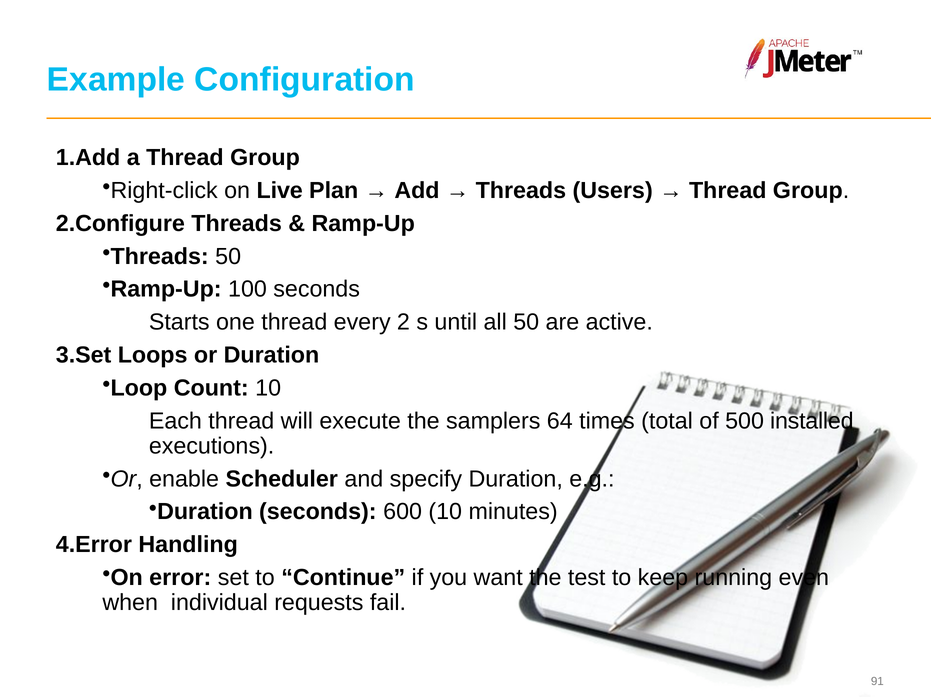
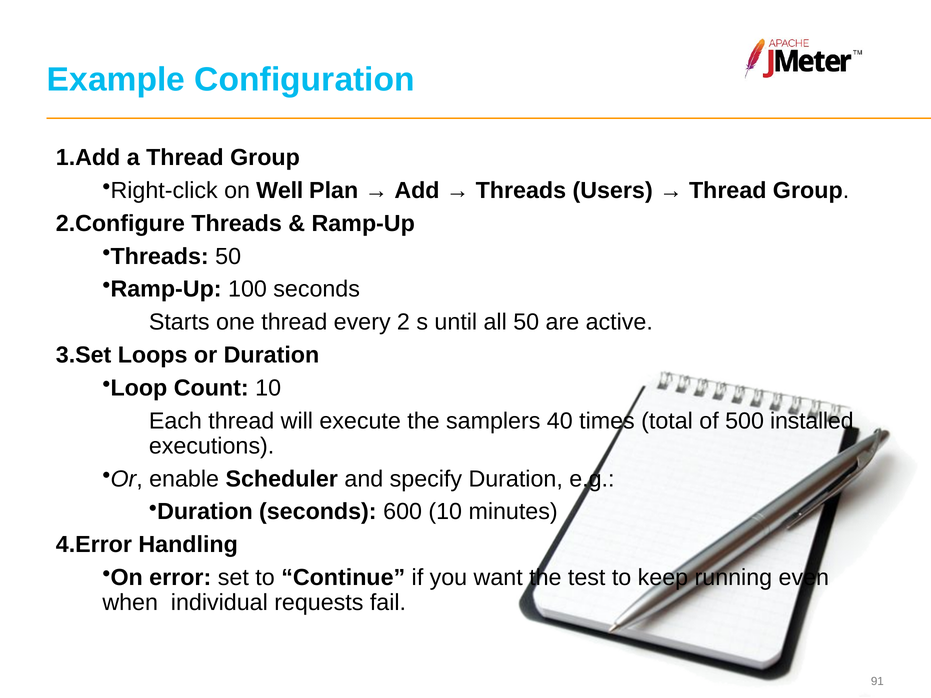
Live: Live -> Well
64: 64 -> 40
